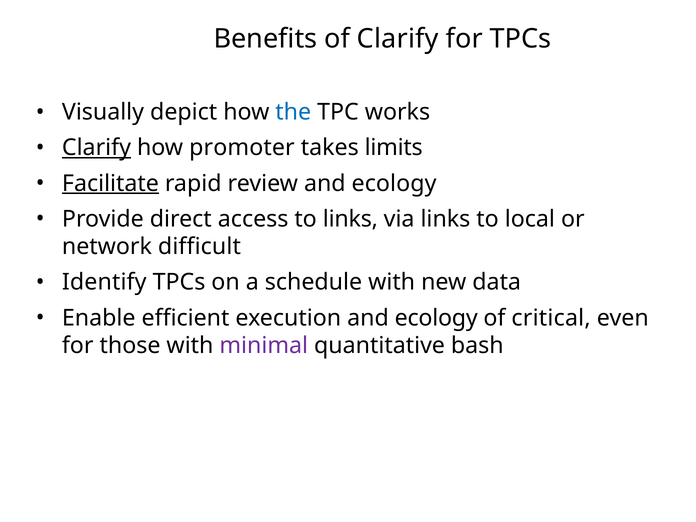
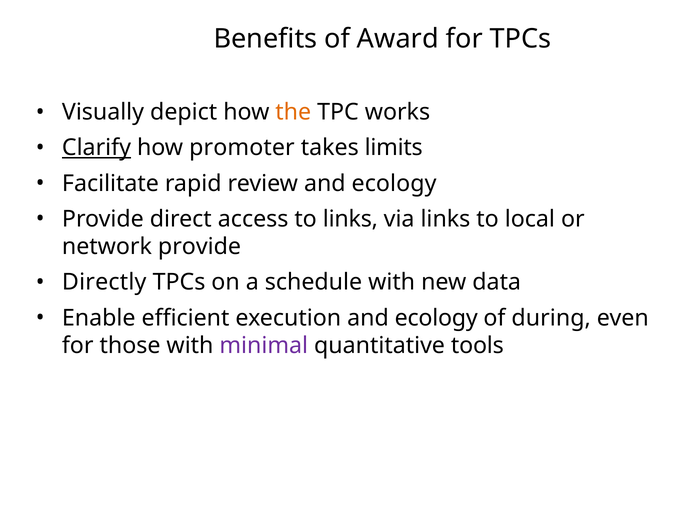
of Clarify: Clarify -> Award
the colour: blue -> orange
Facilitate underline: present -> none
network difficult: difficult -> provide
Identify: Identify -> Directly
critical: critical -> during
bash: bash -> tools
